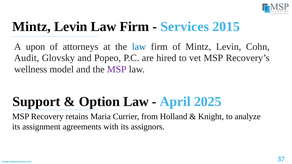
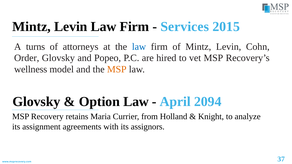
upon: upon -> turns
Audit: Audit -> Order
MSP at (117, 69) colour: purple -> orange
Support at (36, 102): Support -> Glovsky
2025: 2025 -> 2094
